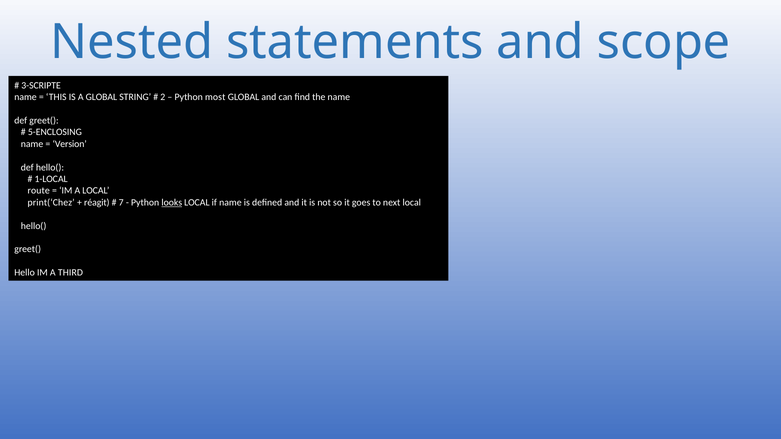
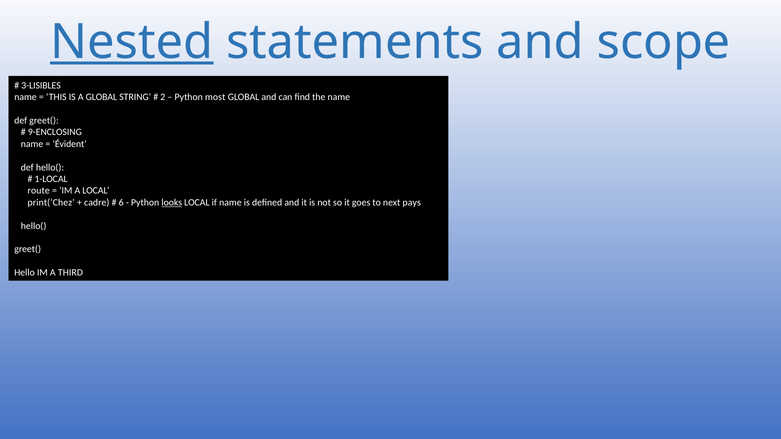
Nested underline: none -> present
3-SCRIPTE: 3-SCRIPTE -> 3-LISIBLES
5-ENCLOSING: 5-ENCLOSING -> 9-ENCLOSING
Version: Version -> Évident
réagit: réagit -> cadre
7: 7 -> 6
next local: local -> pays
